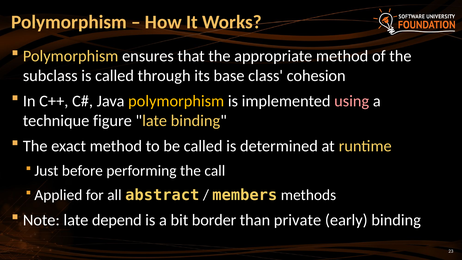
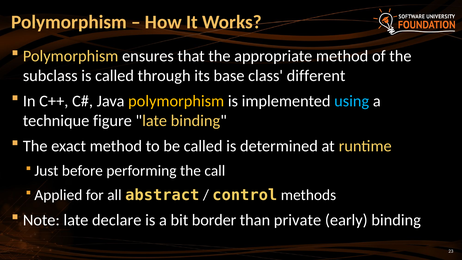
cohesion: cohesion -> different
using colour: pink -> light blue
members: members -> control
depend: depend -> declare
